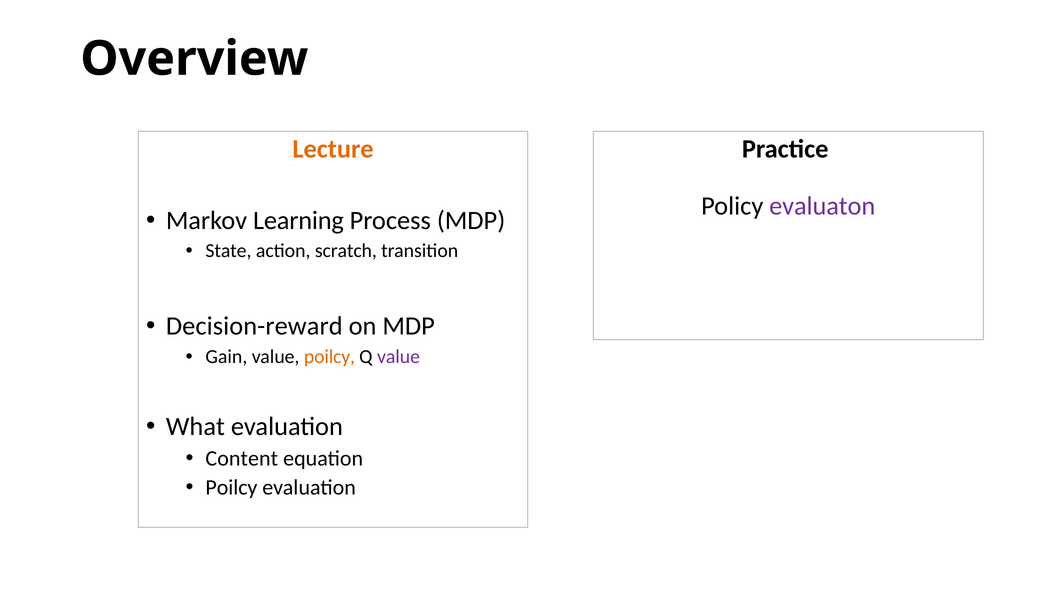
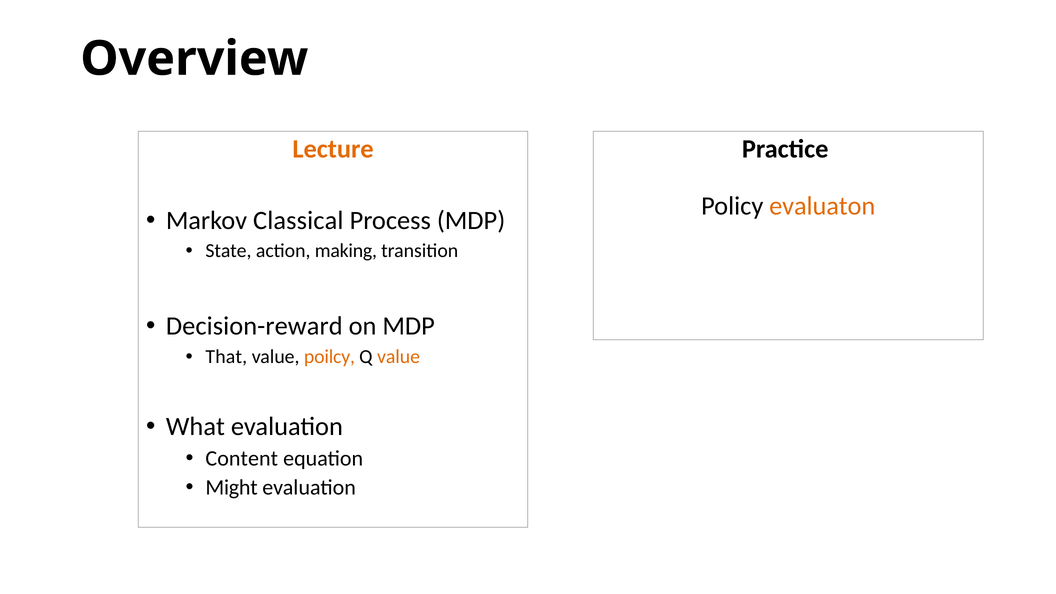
evaluaton colour: purple -> orange
Learning: Learning -> Classical
scratch: scratch -> making
Gain: Gain -> That
value at (398, 357) colour: purple -> orange
Poilcy at (231, 488): Poilcy -> Might
